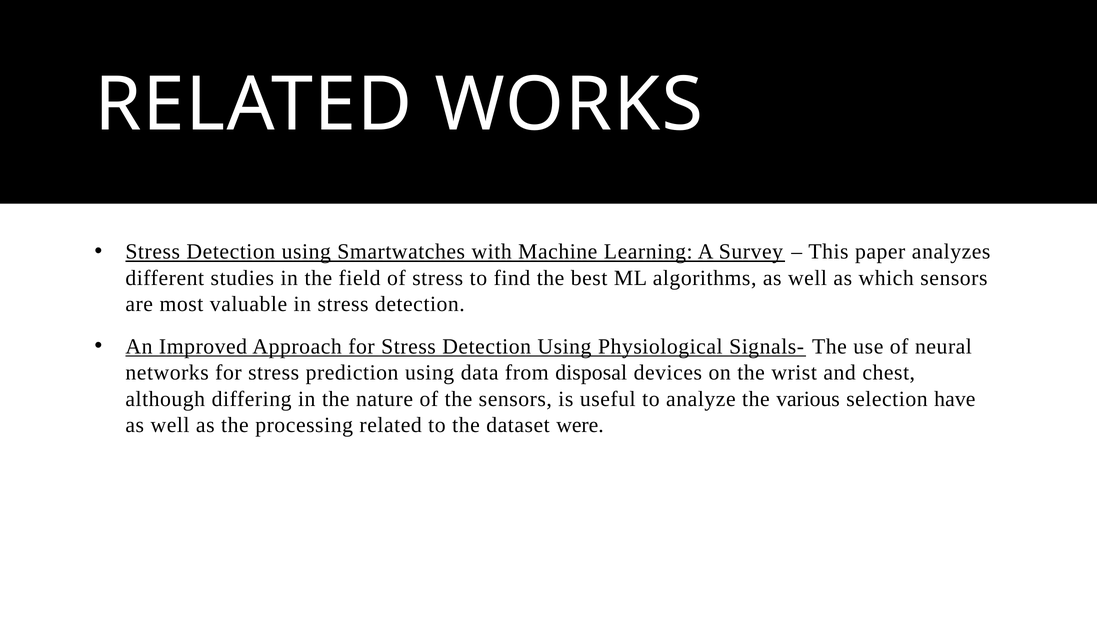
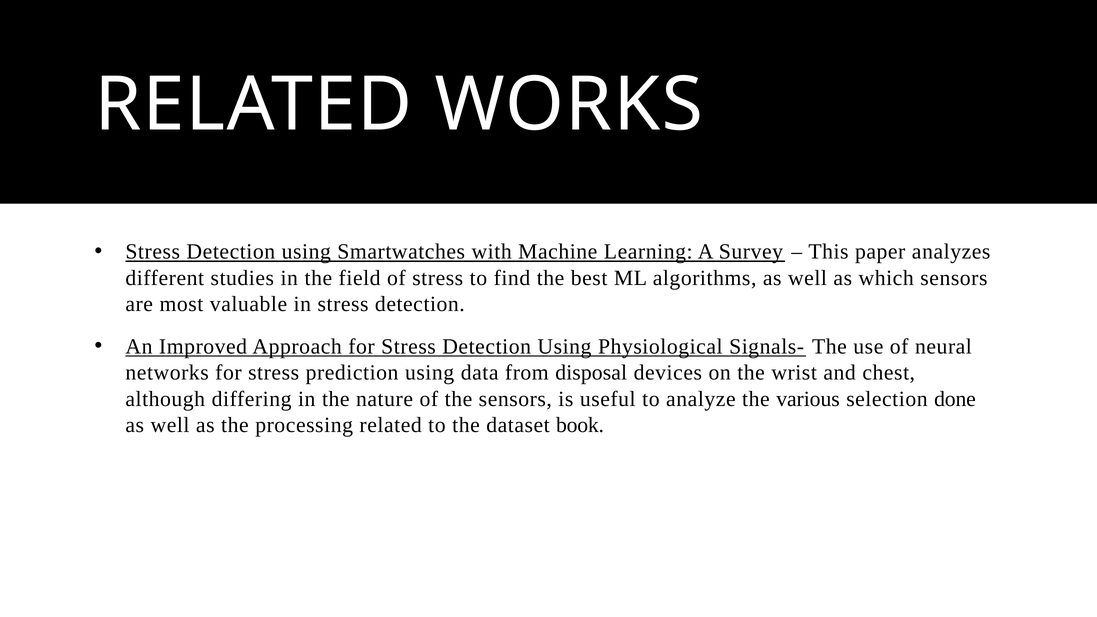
have: have -> done
were: were -> book
